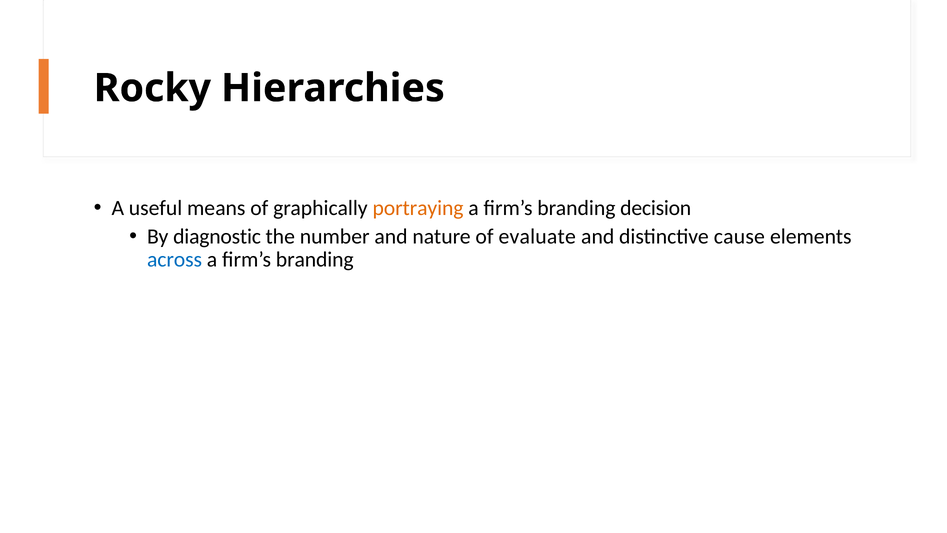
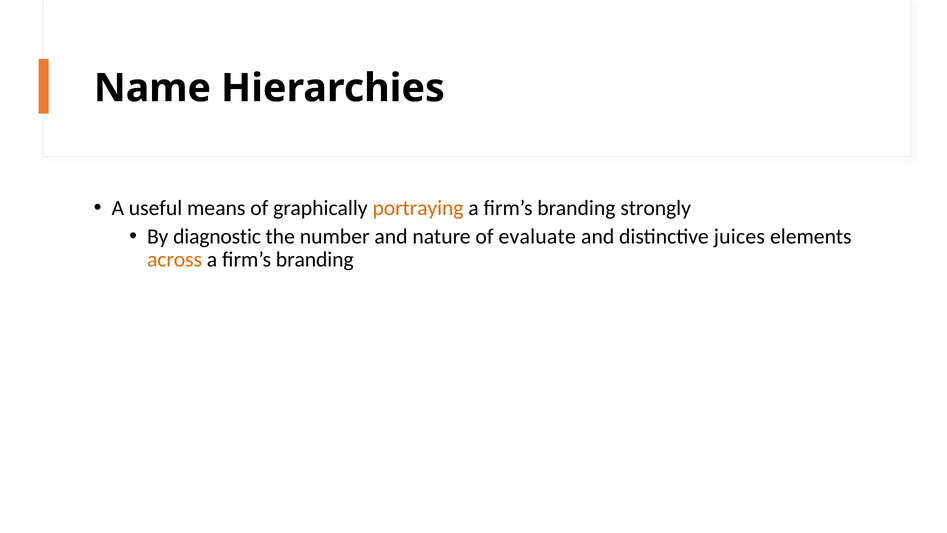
Rocky: Rocky -> Name
decision: decision -> strongly
cause: cause -> juices
across colour: blue -> orange
